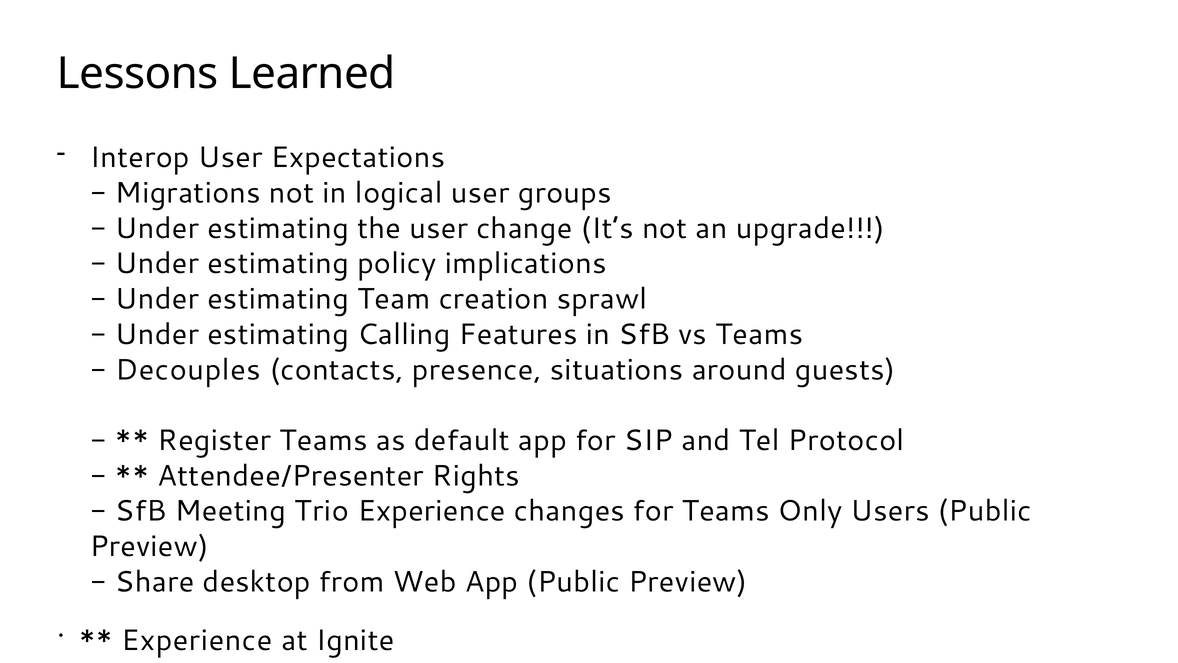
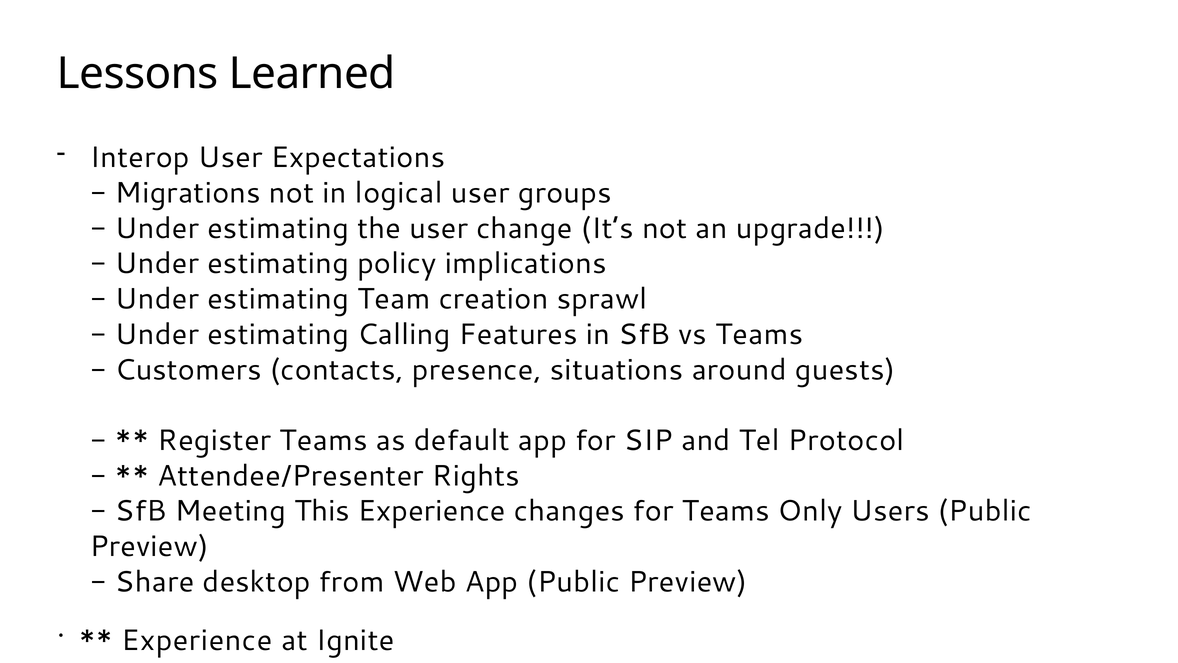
Decouples: Decouples -> Customers
Trio: Trio -> This
